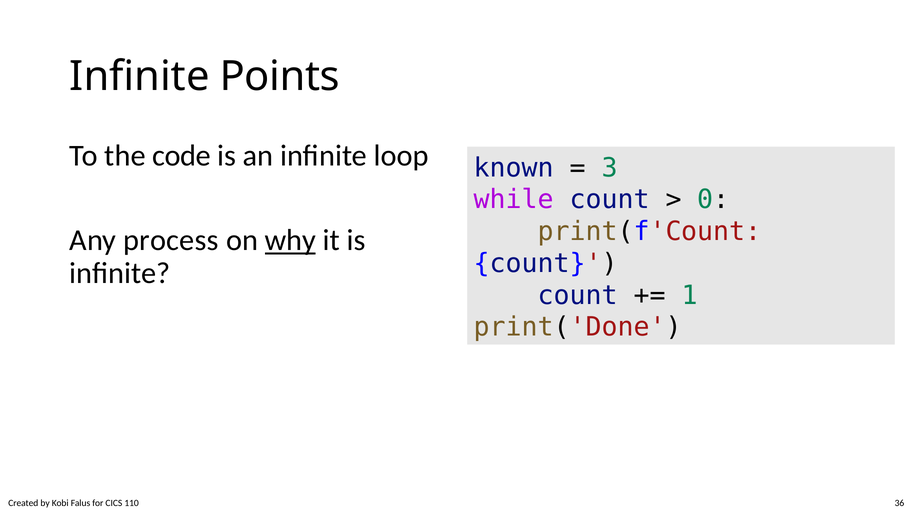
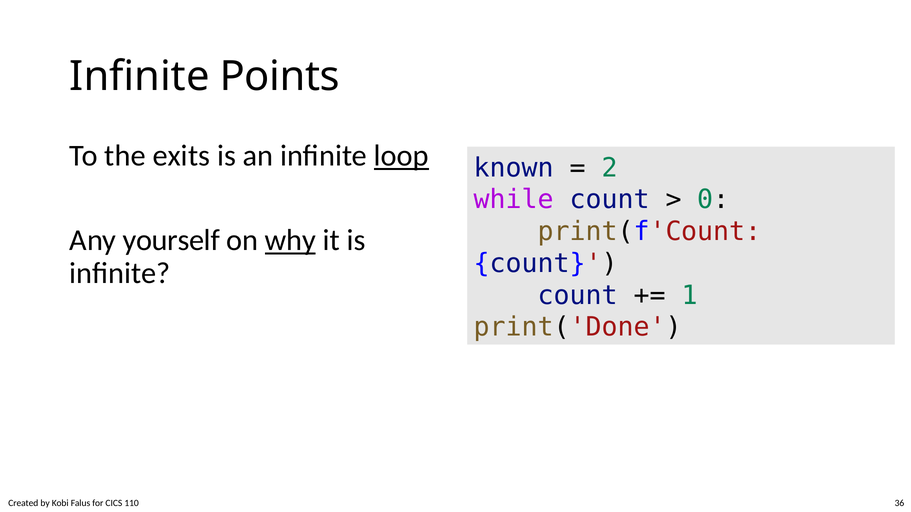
code: code -> exits
loop underline: none -> present
3: 3 -> 2
process: process -> yourself
